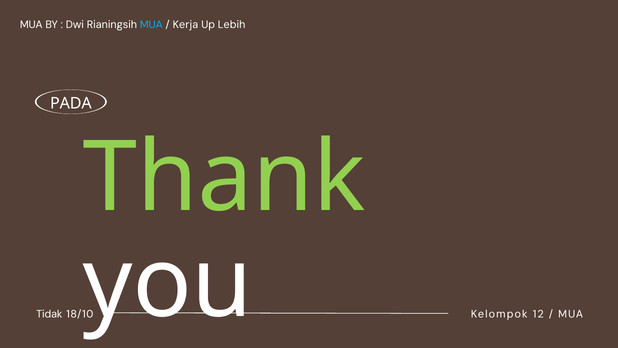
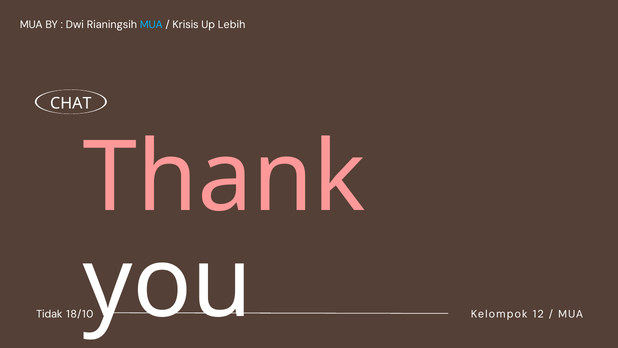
Kerja: Kerja -> Krisis
PADA: PADA -> CHAT
Thank colour: light green -> pink
